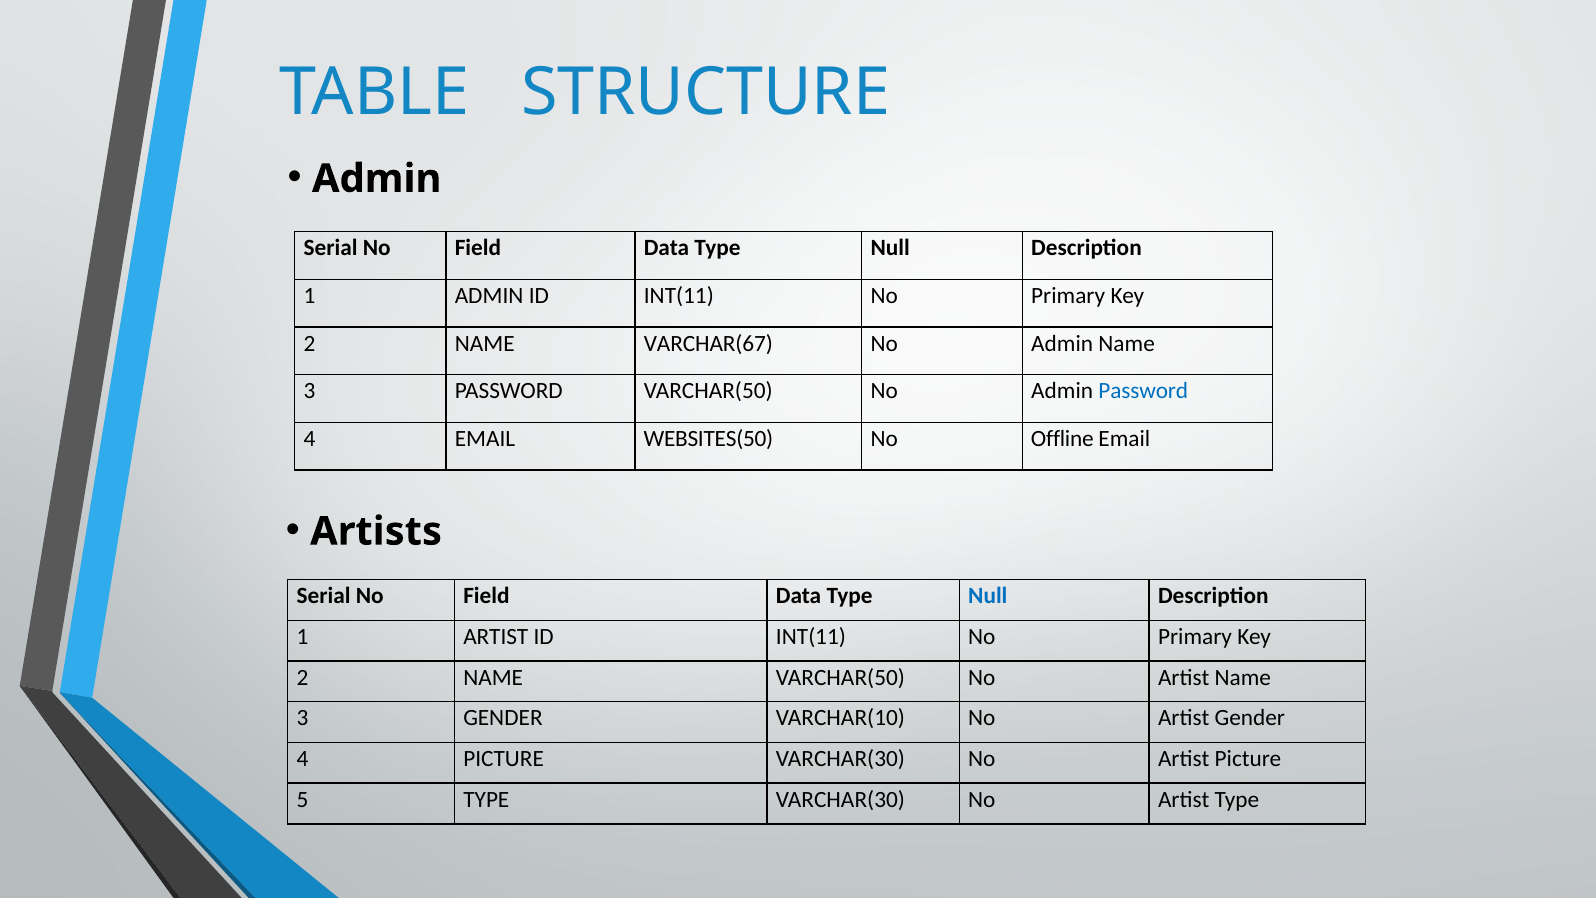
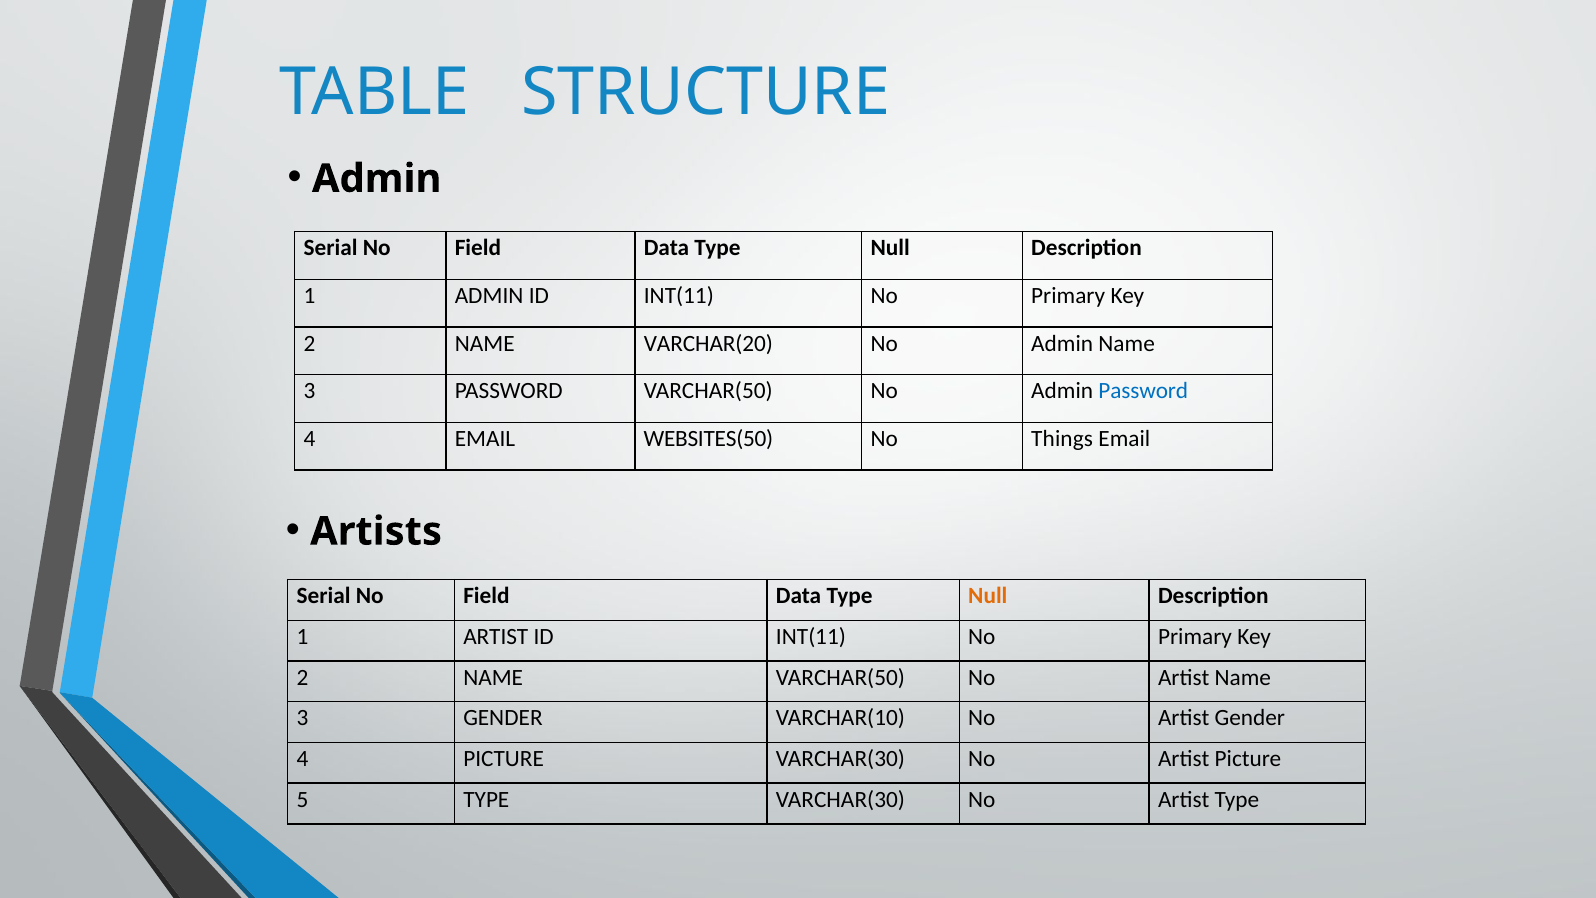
VARCHAR(67: VARCHAR(67 -> VARCHAR(20
Offline: Offline -> Things
Null at (988, 596) colour: blue -> orange
